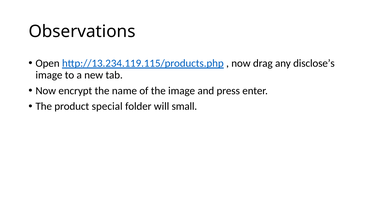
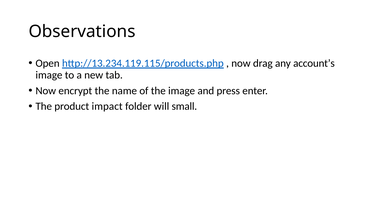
disclose’s: disclose’s -> account’s
special: special -> impact
